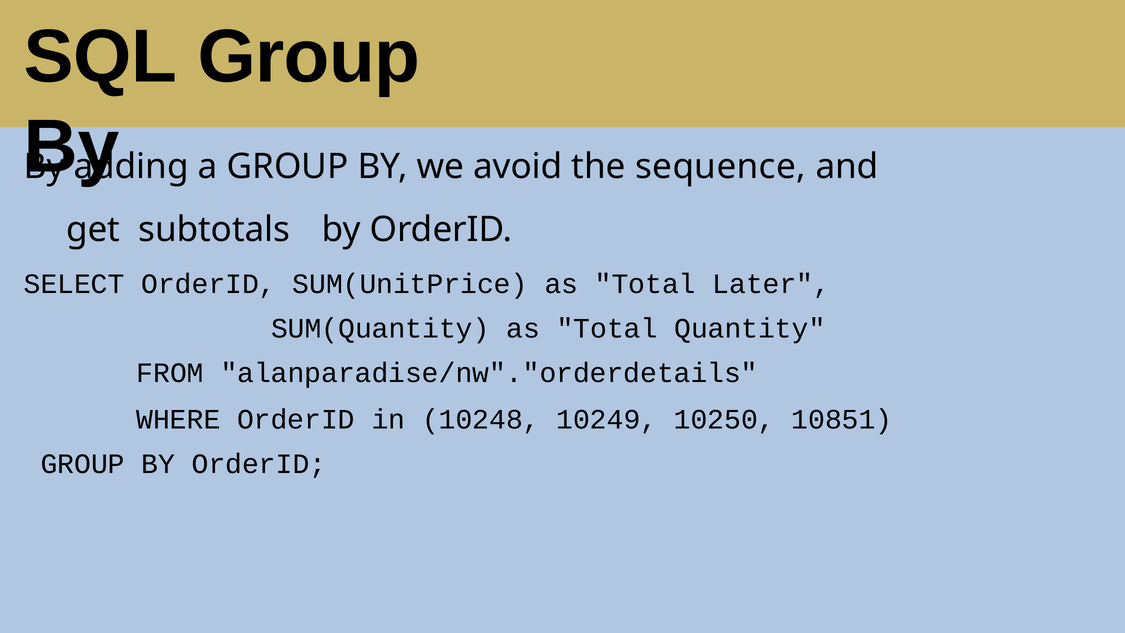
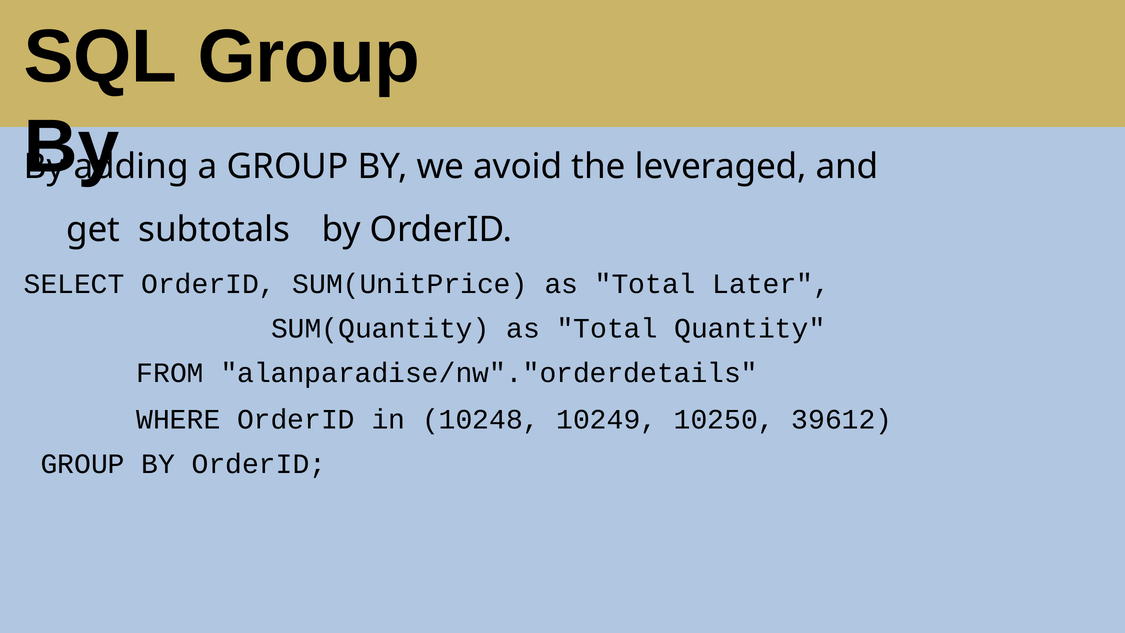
sequence: sequence -> leveraged
10851: 10851 -> 39612
